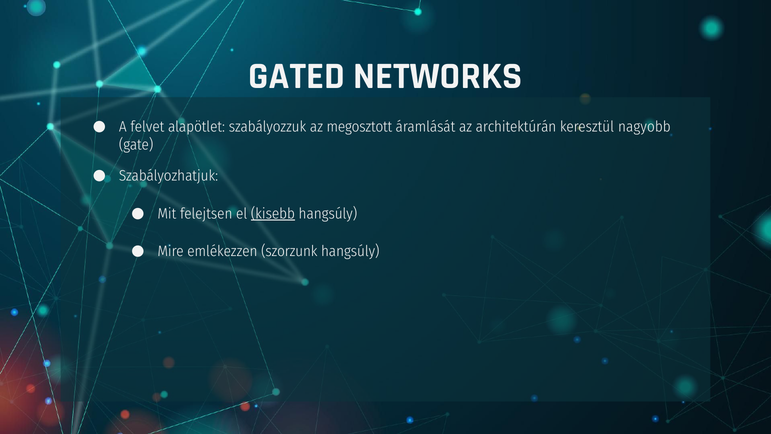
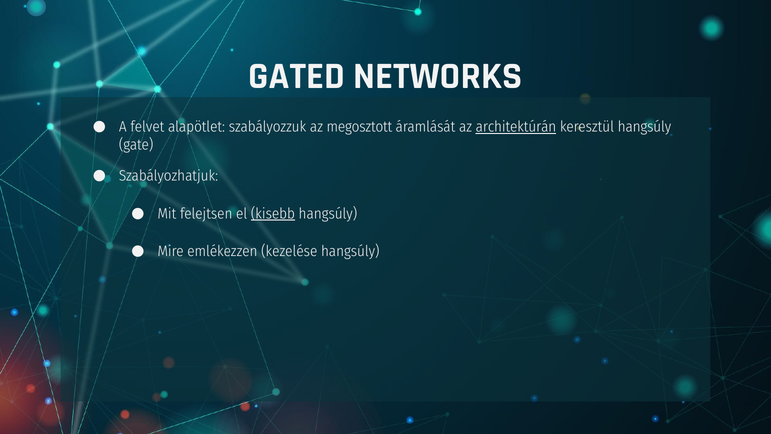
architektúrán underline: none -> present
keresztül nagyobb: nagyobb -> hangsúly
szorzunk: szorzunk -> kezelése
